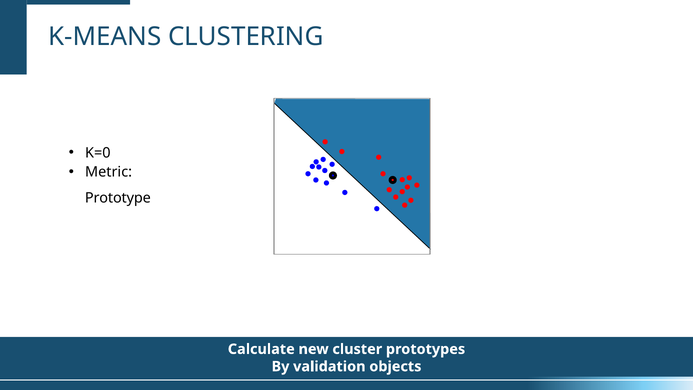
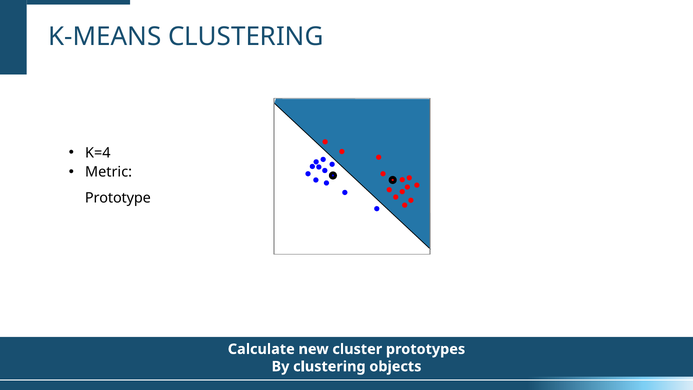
K=0: K=0 -> K=4
By validation: validation -> clustering
